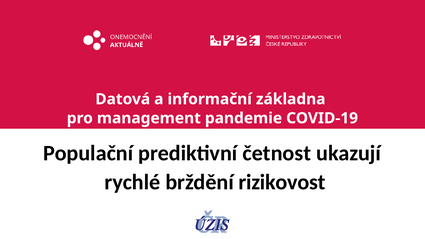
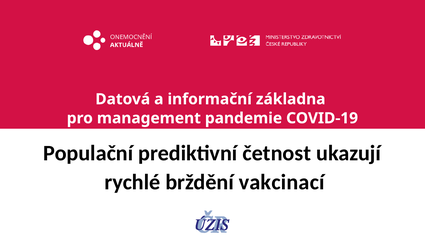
rizikovost: rizikovost -> vakcinací
